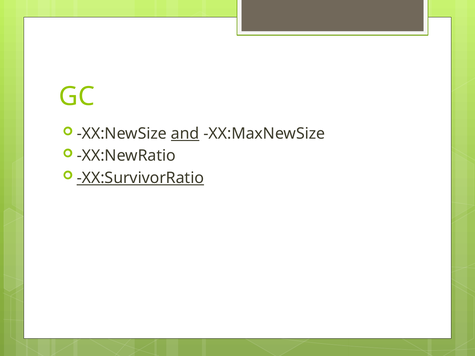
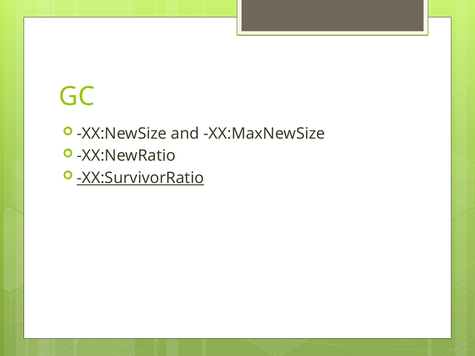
and underline: present -> none
